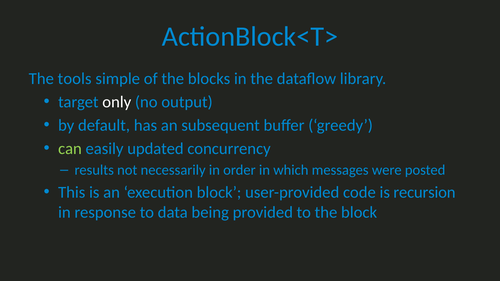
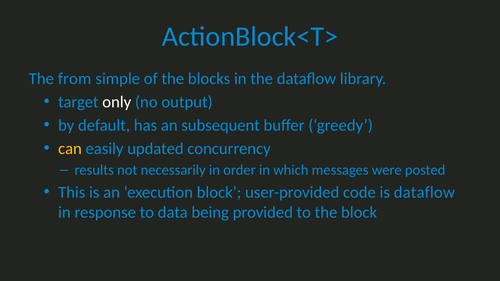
tools: tools -> from
can colour: light green -> yellow
is recursion: recursion -> dataflow
